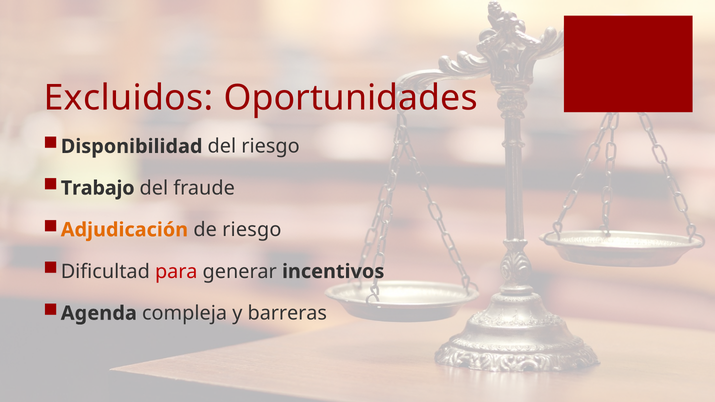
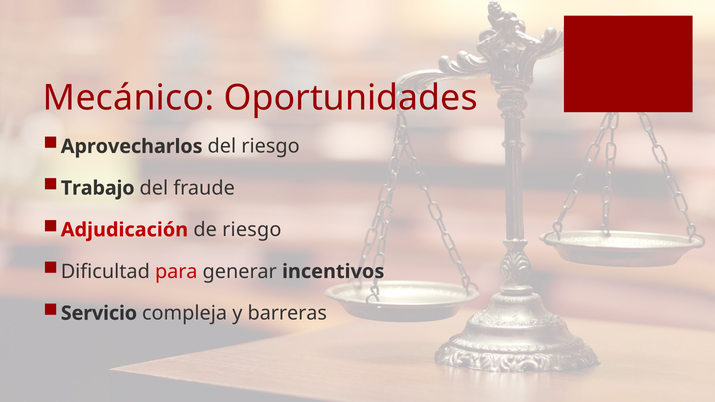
Excluidos: Excluidos -> Mecánico
Disponibilidad: Disponibilidad -> Aprovecharlos
Adjudicación colour: orange -> red
Agenda: Agenda -> Servicio
